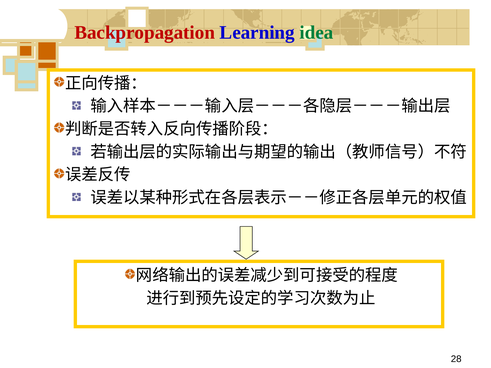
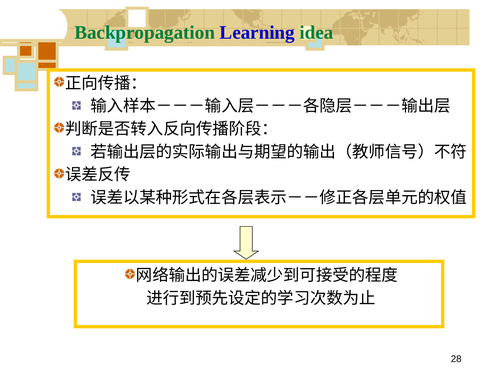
Backpropagation colour: red -> green
